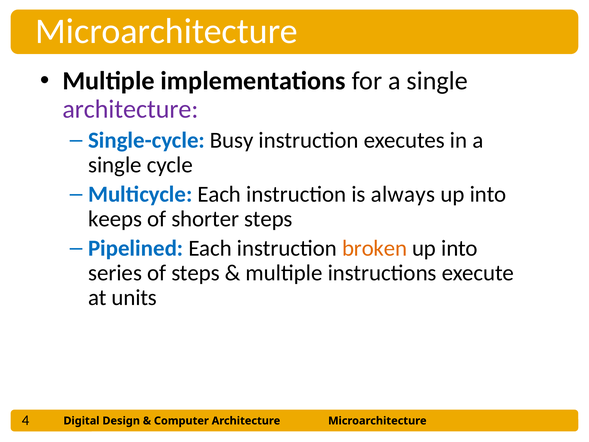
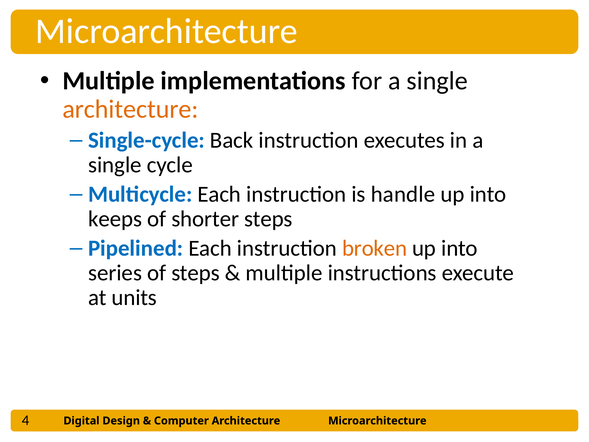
architecture at (130, 109) colour: purple -> orange
Busy: Busy -> Back
always: always -> handle
